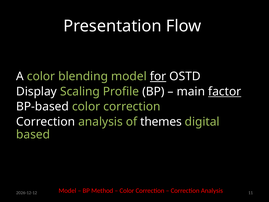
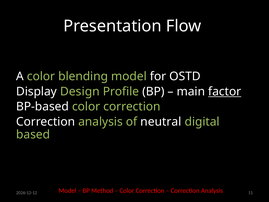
for underline: present -> none
Scaling: Scaling -> Design
themes: themes -> neutral
